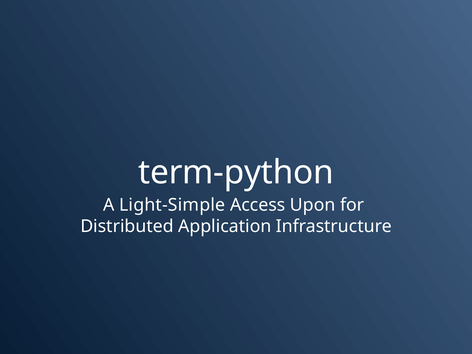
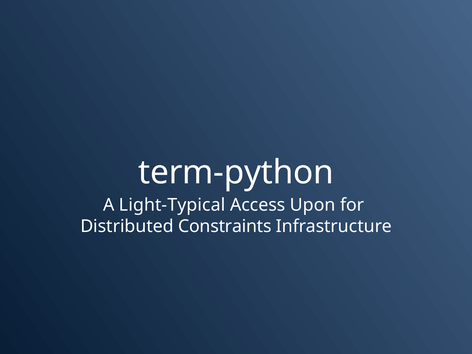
Light-Simple: Light-Simple -> Light-Typical
Application: Application -> Constraints
